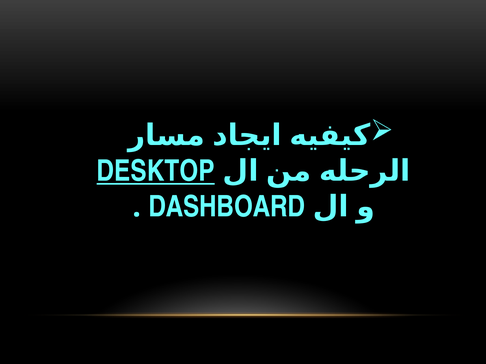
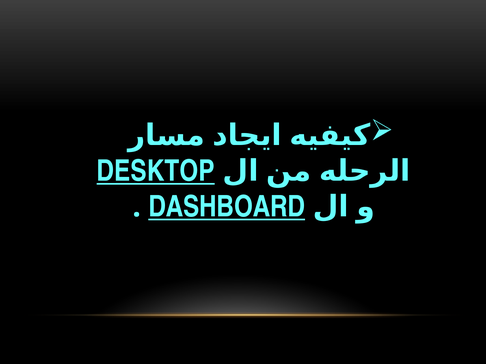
DASHBOARD underline: none -> present
